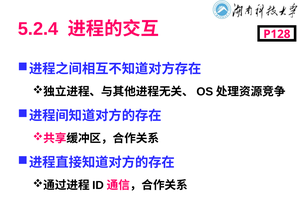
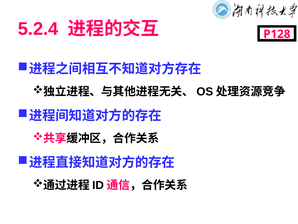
P128 underline: none -> present
